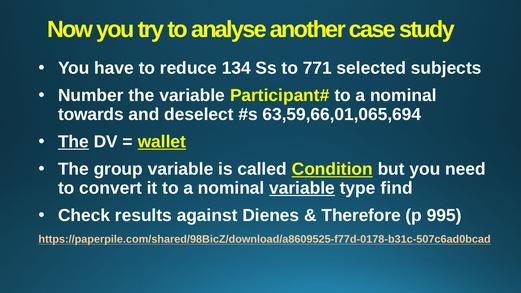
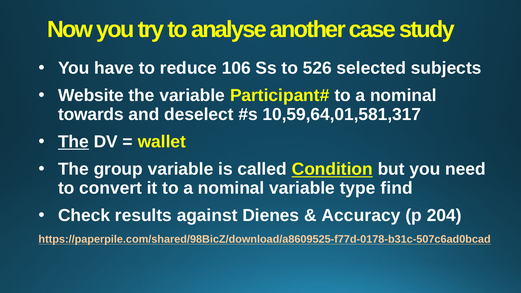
134: 134 -> 106
771: 771 -> 526
Number: Number -> Website
63,59,66,01,065,694: 63,59,66,01,065,694 -> 10,59,64,01,581,317
wallet underline: present -> none
variable at (302, 188) underline: present -> none
Therefore: Therefore -> Accuracy
995: 995 -> 204
